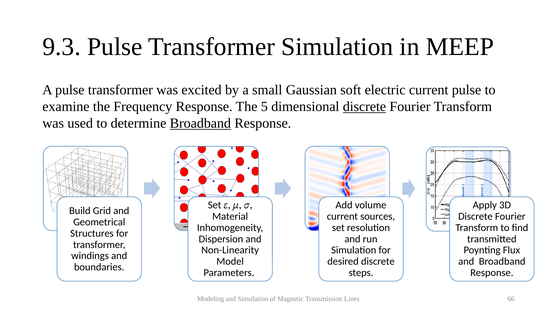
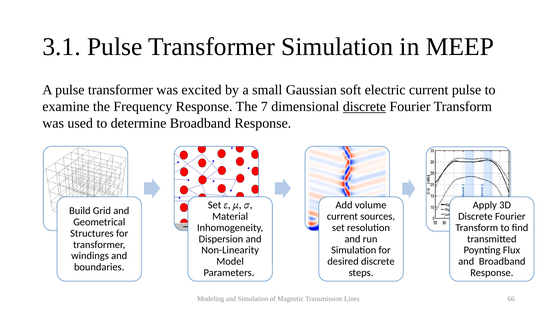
9.3: 9.3 -> 3.1
5: 5 -> 7
Broadband at (200, 123) underline: present -> none
